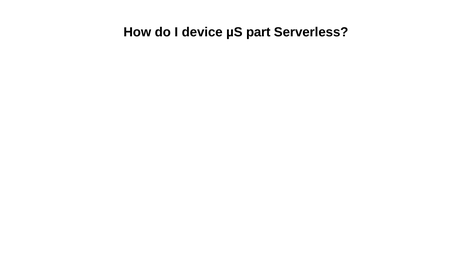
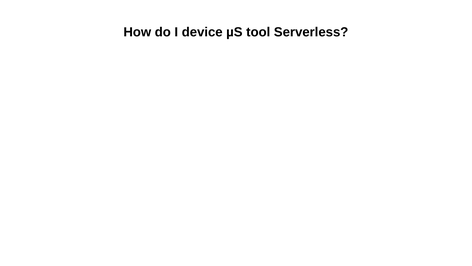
part: part -> tool
